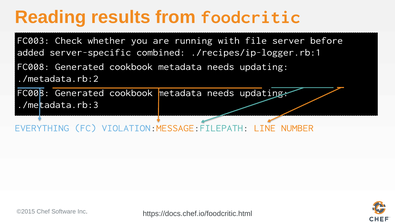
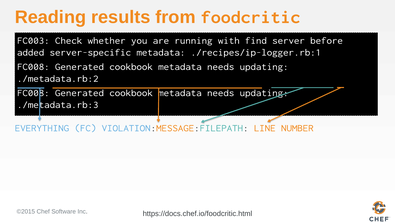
file: file -> find
server-specific combined: combined -> metadata
